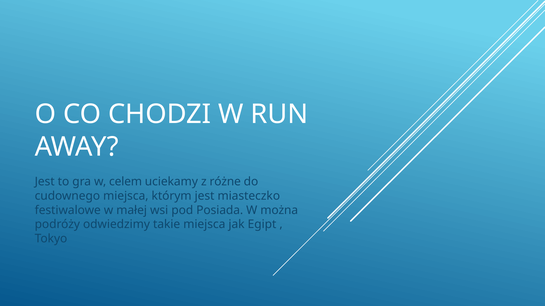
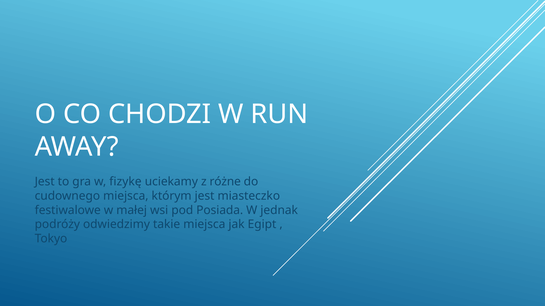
celem: celem -> fizykę
można: można -> jednak
